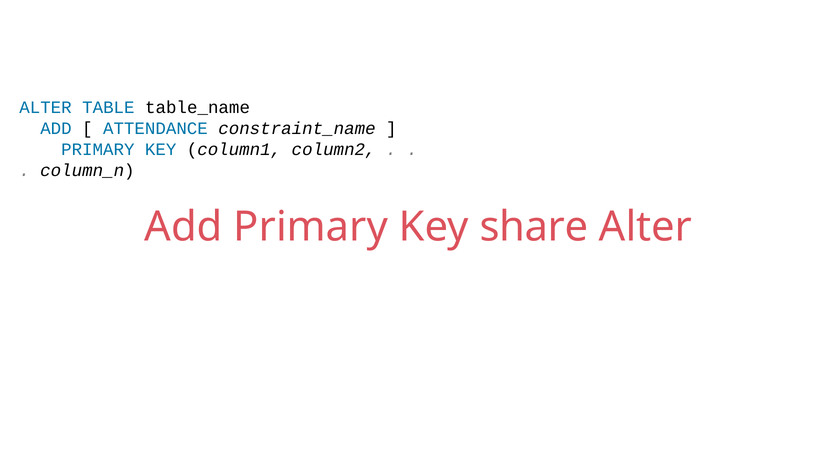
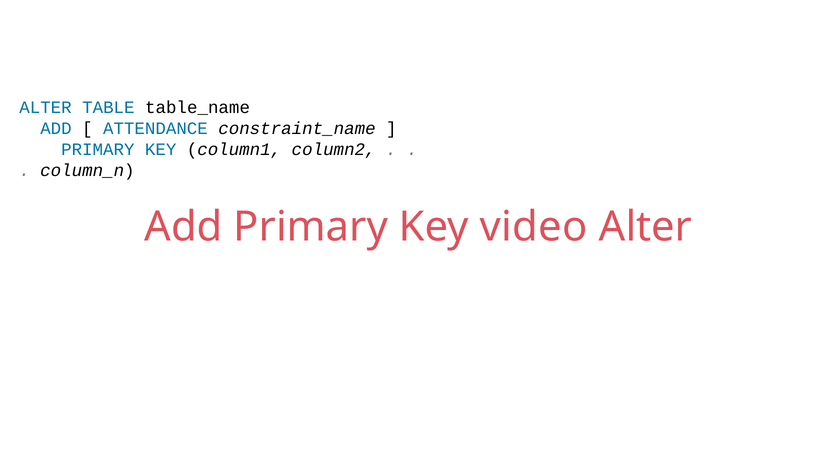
share: share -> video
